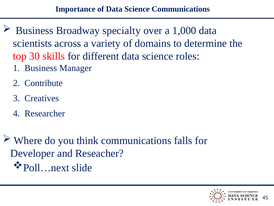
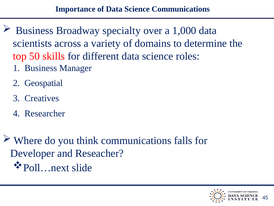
30: 30 -> 50
Contribute: Contribute -> Geospatial
